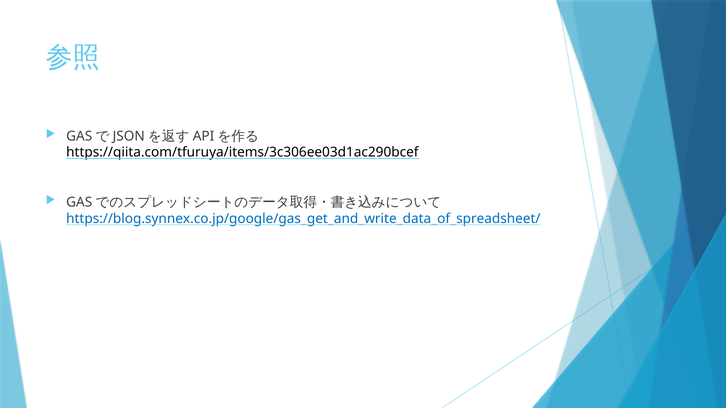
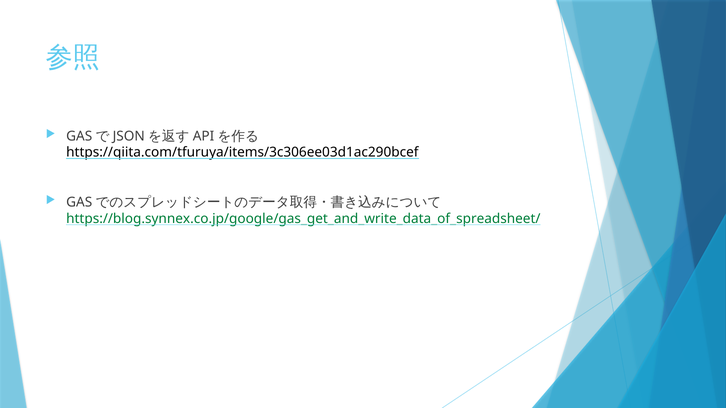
https://blog.synnex.co.jp/google/gas_get_and_write_data_of_spreadsheet/ colour: blue -> green
